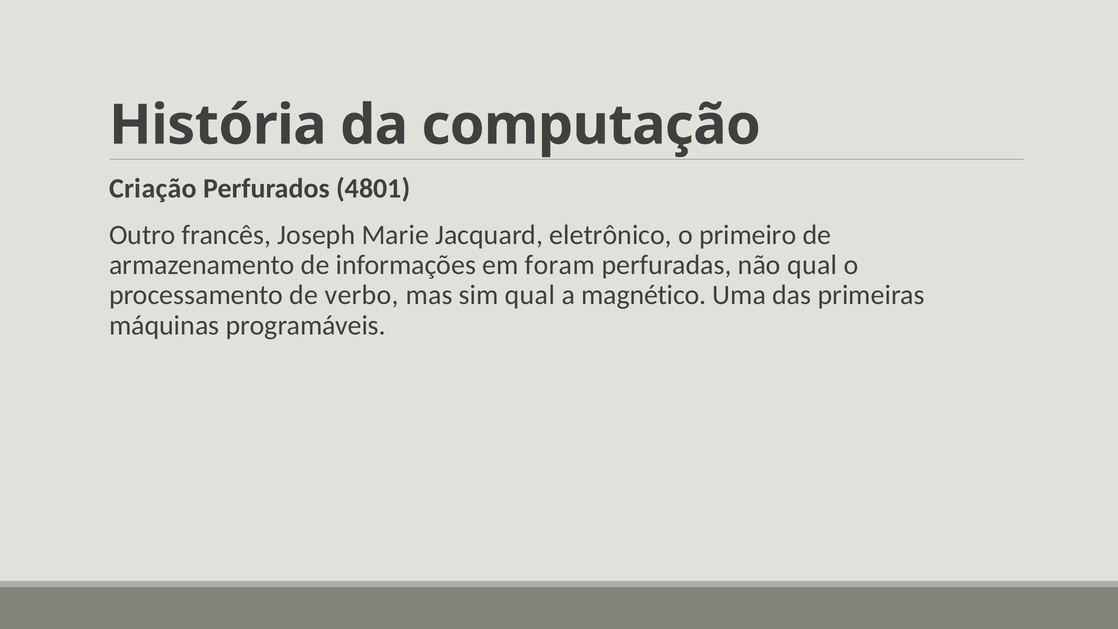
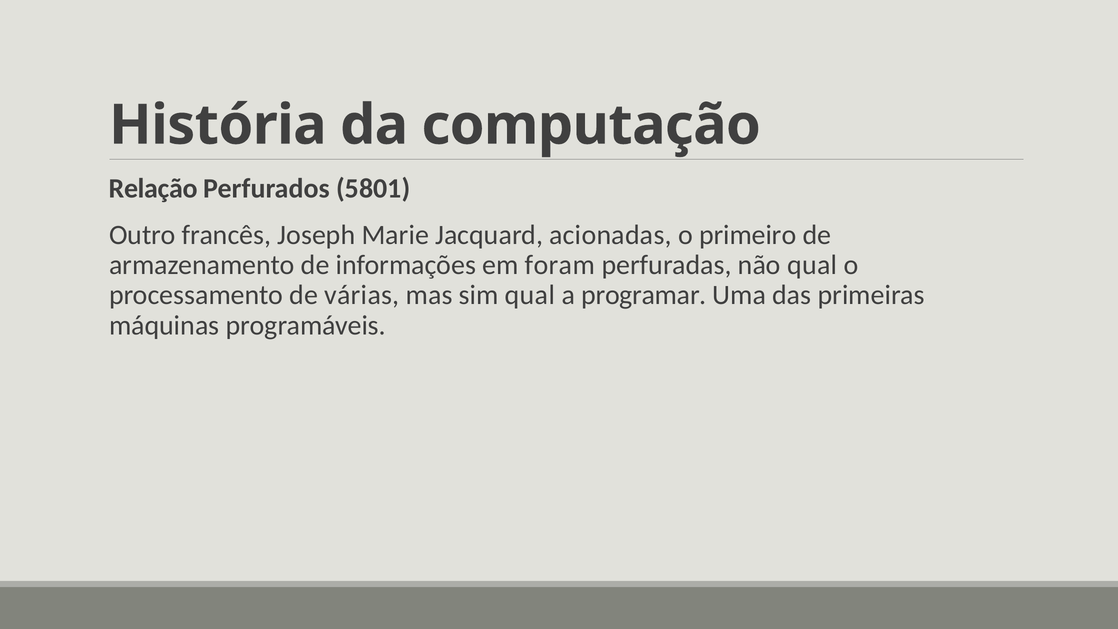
Criação: Criação -> Relação
4801: 4801 -> 5801
eletrônico: eletrônico -> acionadas
verbo: verbo -> várias
magnético: magnético -> programar
